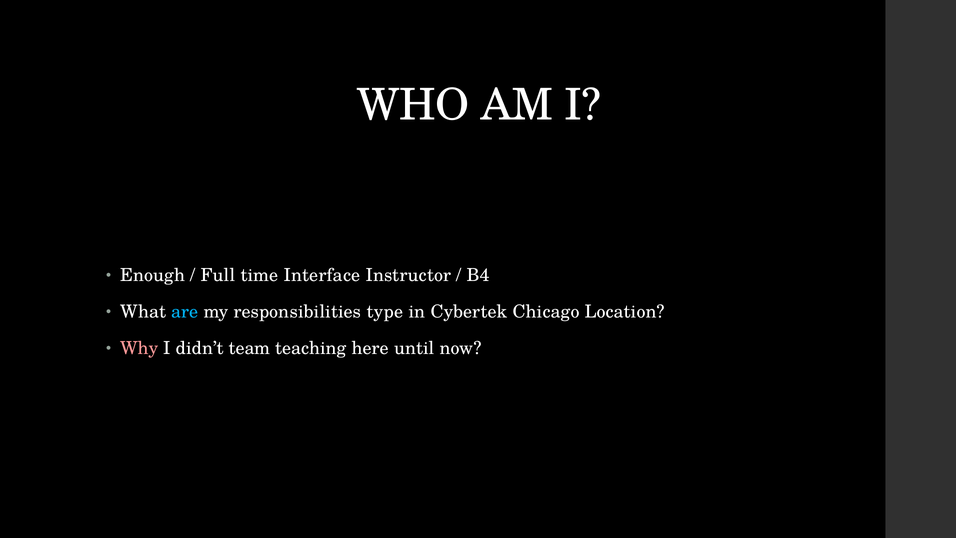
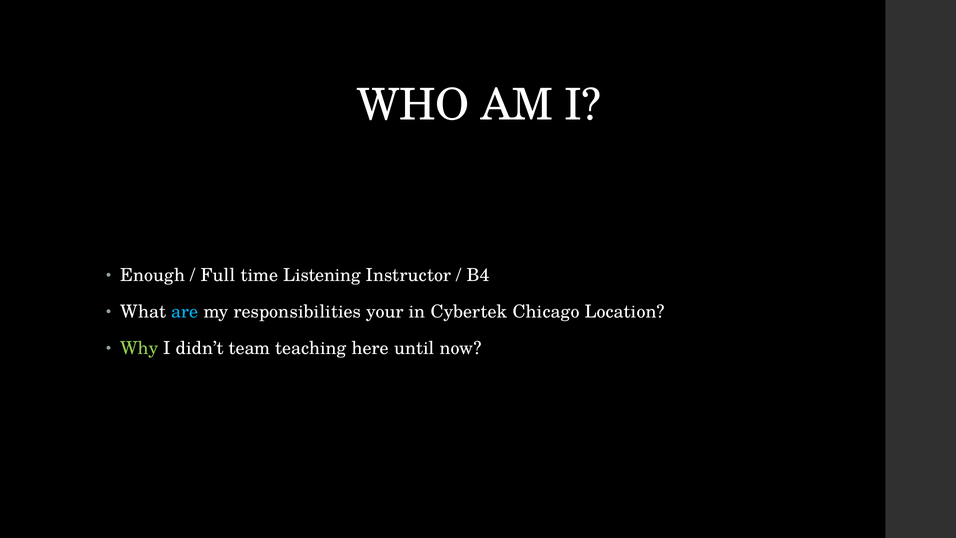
Interface: Interface -> Listening
type: type -> your
Why colour: pink -> light green
